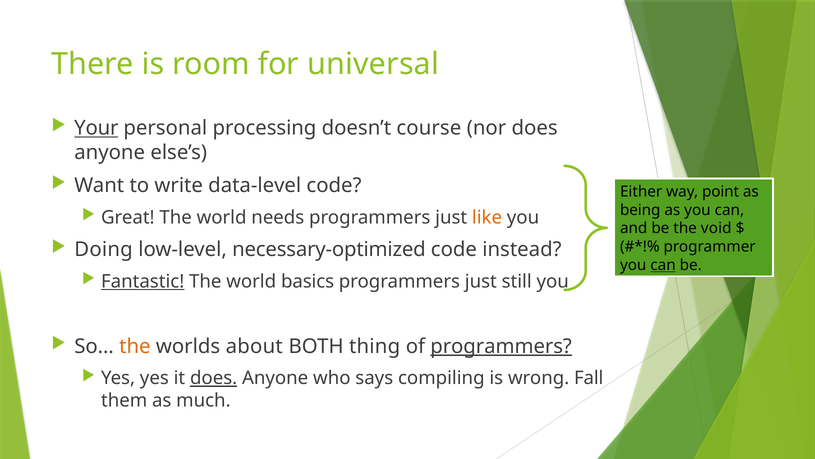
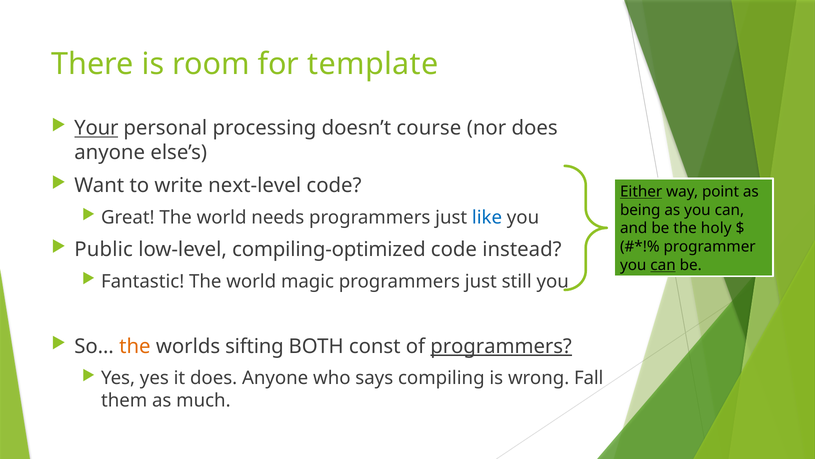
universal: universal -> template
data-level: data-level -> next-level
Either underline: none -> present
like colour: orange -> blue
void: void -> holy
Doing: Doing -> Public
necessary-optimized: necessary-optimized -> compiling-optimized
Fantastic underline: present -> none
basics: basics -> magic
about: about -> sifting
thing: thing -> const
does at (214, 378) underline: present -> none
